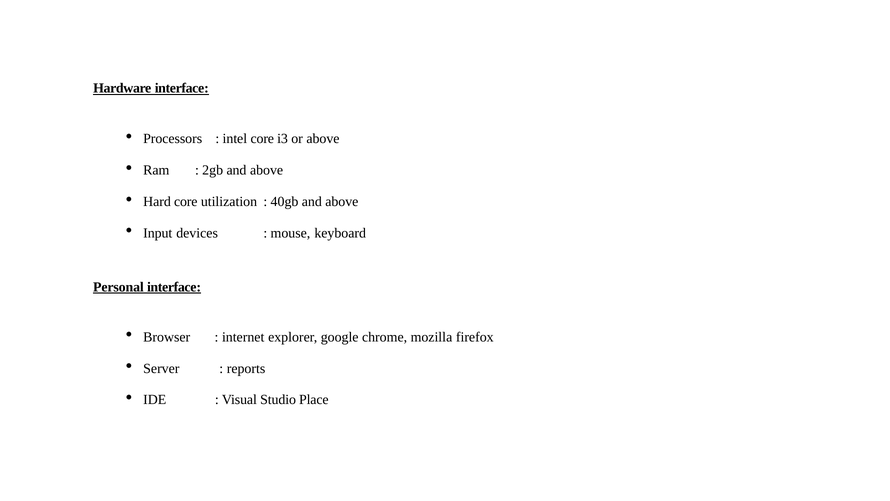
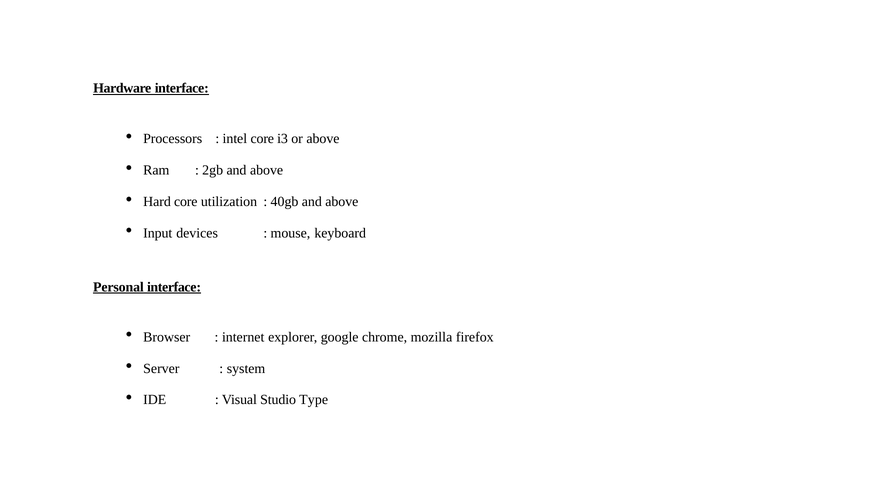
reports: reports -> system
Place: Place -> Type
